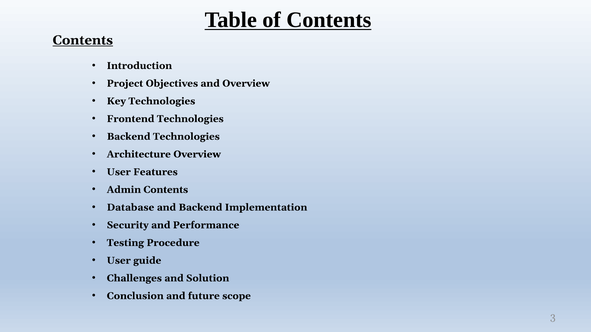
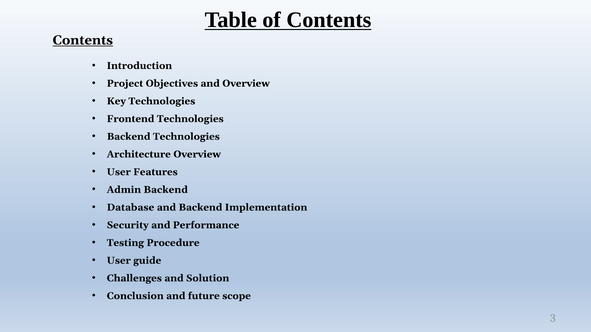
Admin Contents: Contents -> Backend
